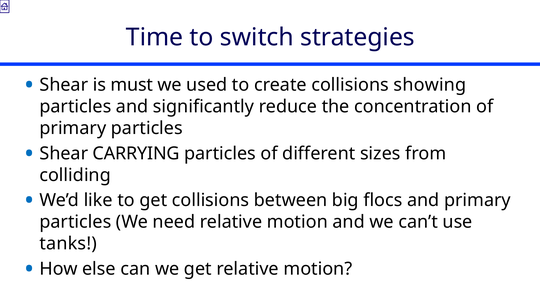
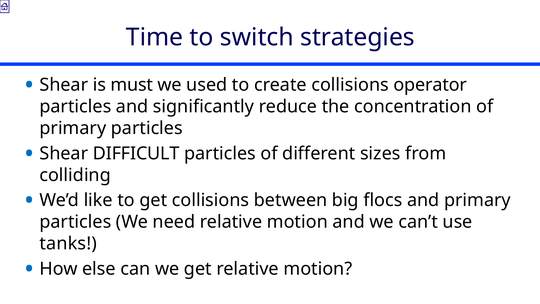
showing: showing -> operator
CARRYING: CARRYING -> DIFFICULT
